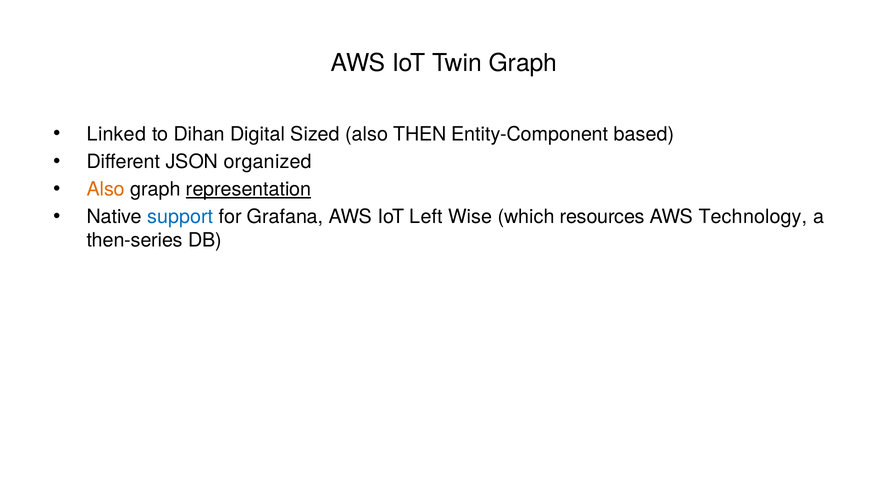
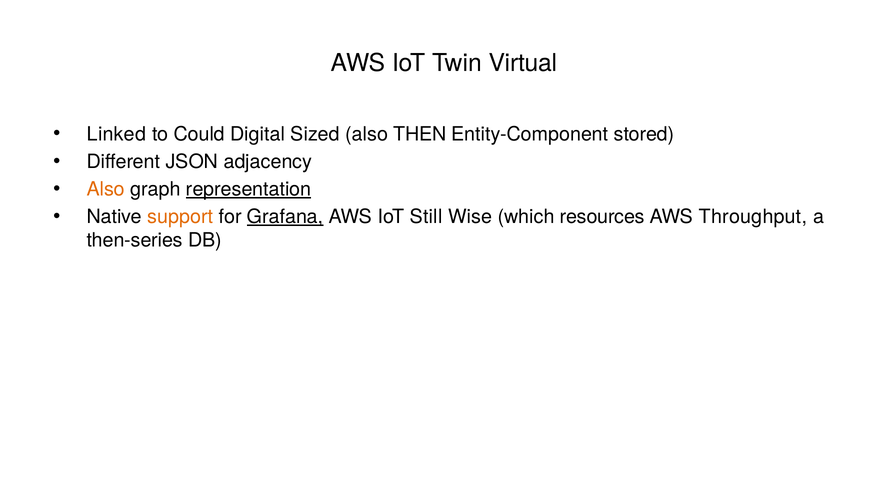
Twin Graph: Graph -> Virtual
Dihan: Dihan -> Could
based: based -> stored
organized: organized -> adjacency
support colour: blue -> orange
Grafana underline: none -> present
Left: Left -> Still
Technology: Technology -> Throughput
